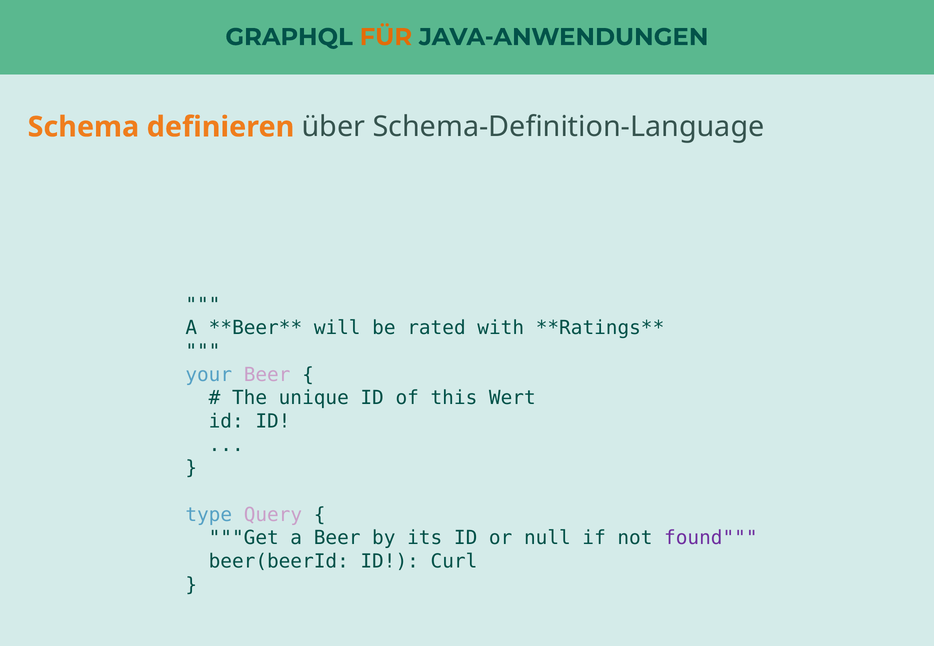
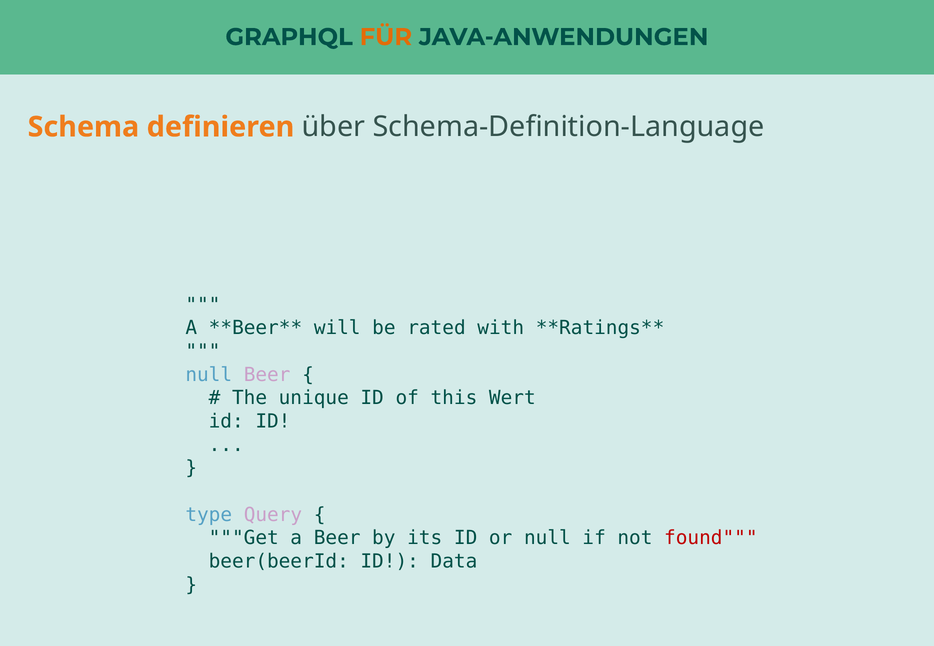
your at (209, 375): your -> null
found colour: purple -> red
Curl: Curl -> Data
